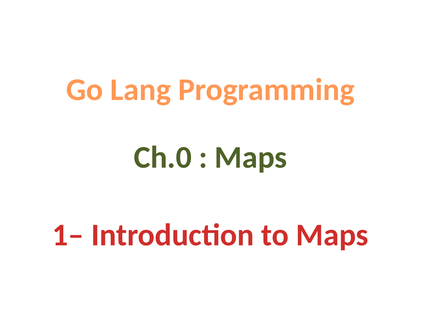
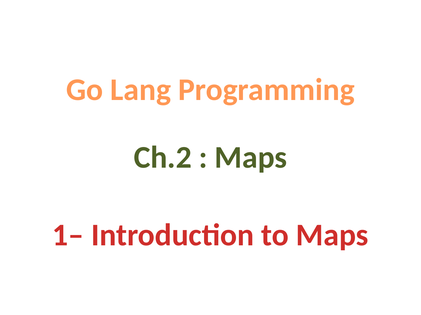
Ch.0: Ch.0 -> Ch.2
